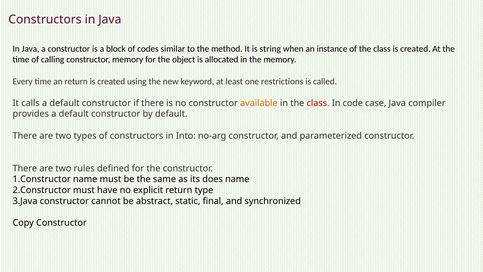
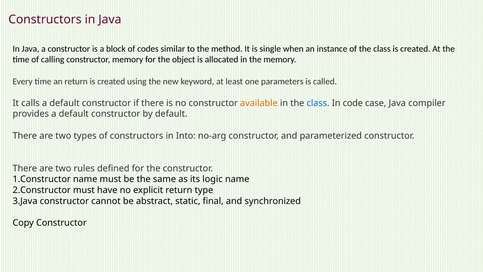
string: string -> single
restrictions: restrictions -> parameters
class at (318, 103) colour: red -> blue
does: does -> logic
